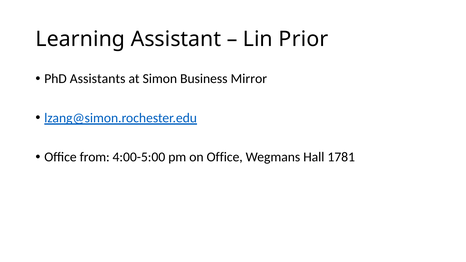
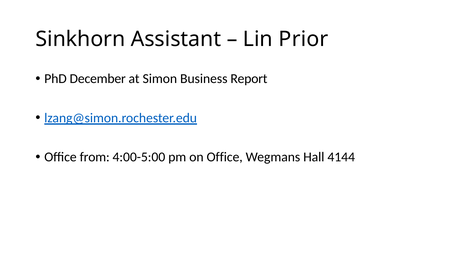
Learning: Learning -> Sinkhorn
Assistants: Assistants -> December
Mirror: Mirror -> Report
1781: 1781 -> 4144
